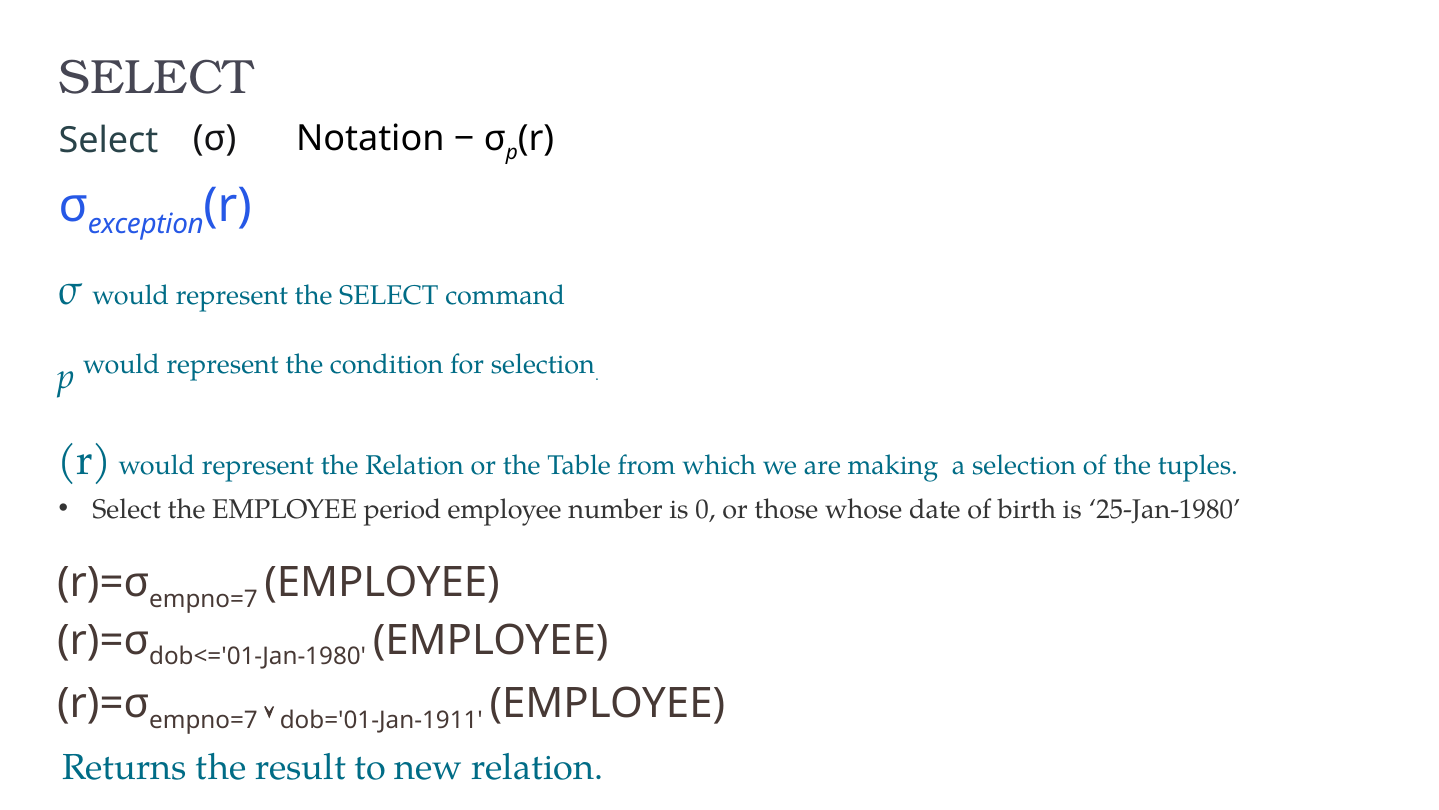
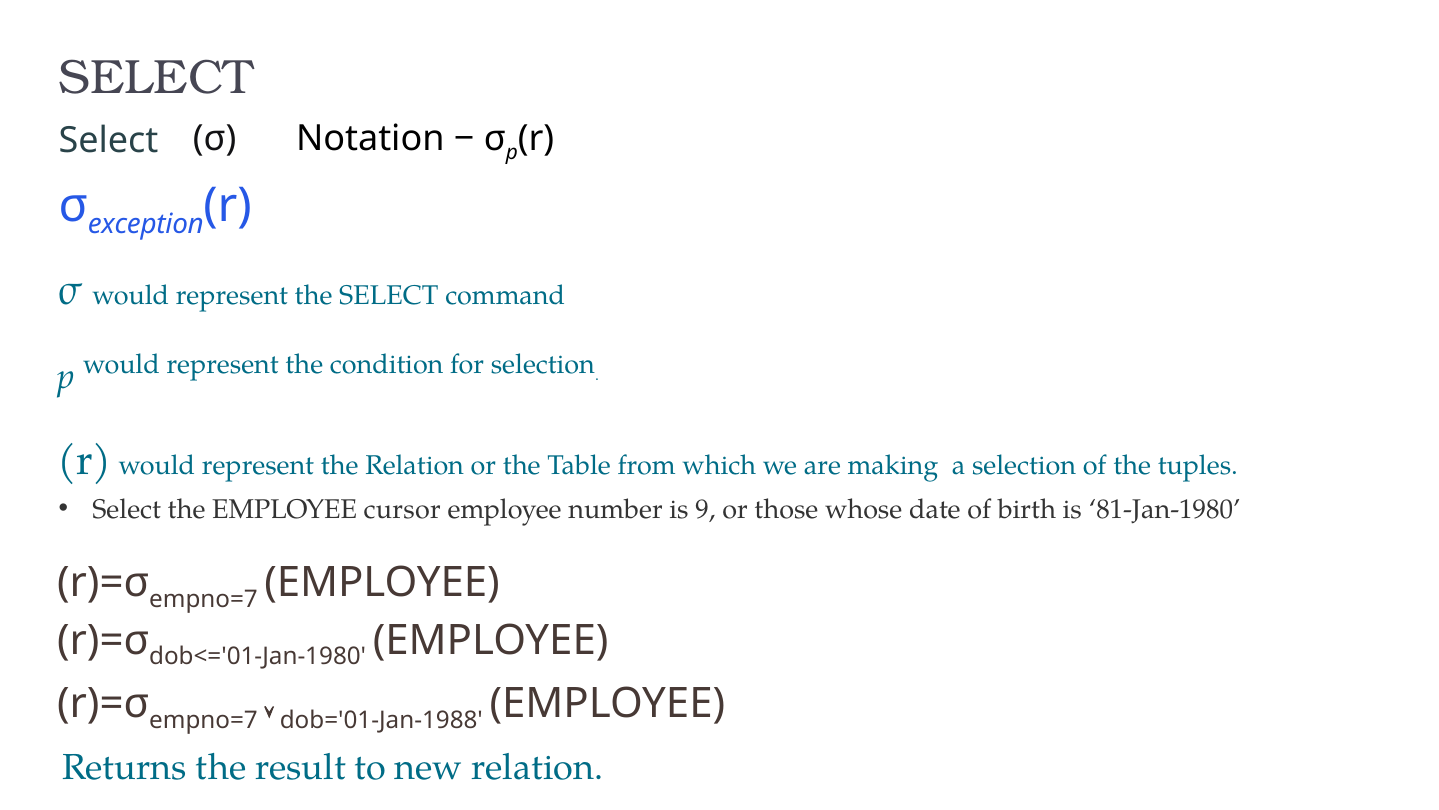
period: period -> cursor
0: 0 -> 9
25-Jan-1980: 25-Jan-1980 -> 81-Jan-1980
dob='01-Jan-1911: dob='01-Jan-1911 -> dob='01-Jan-1988
